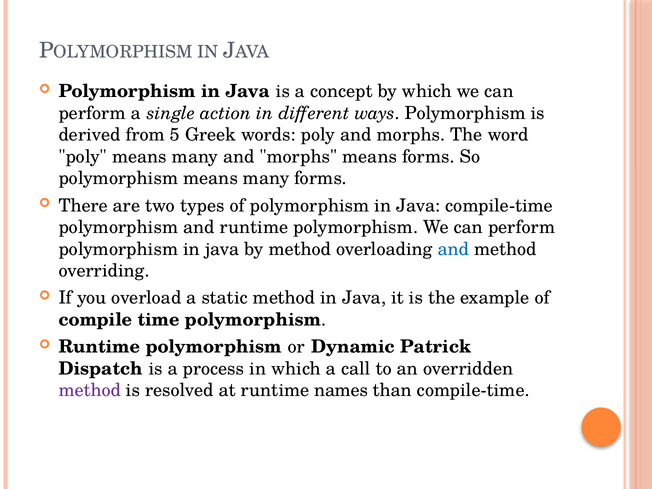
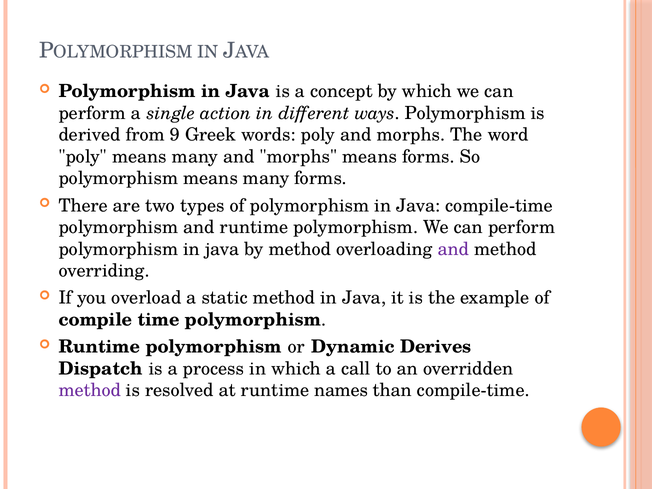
5: 5 -> 9
and at (454, 249) colour: blue -> purple
Patrick: Patrick -> Derives
